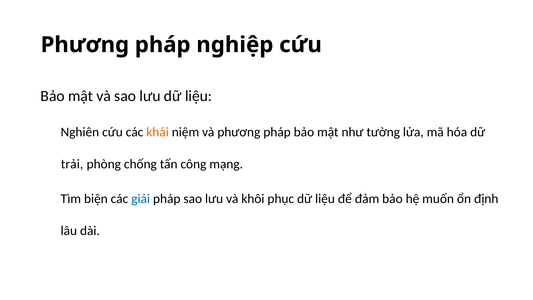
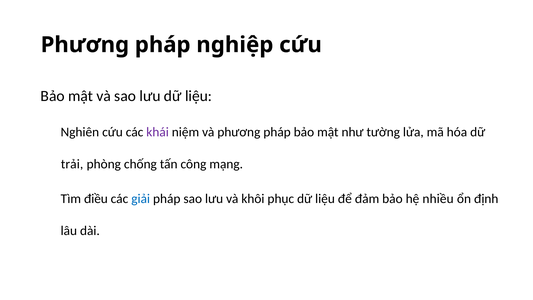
khái colour: orange -> purple
biện: biện -> điều
muốn: muốn -> nhiều
